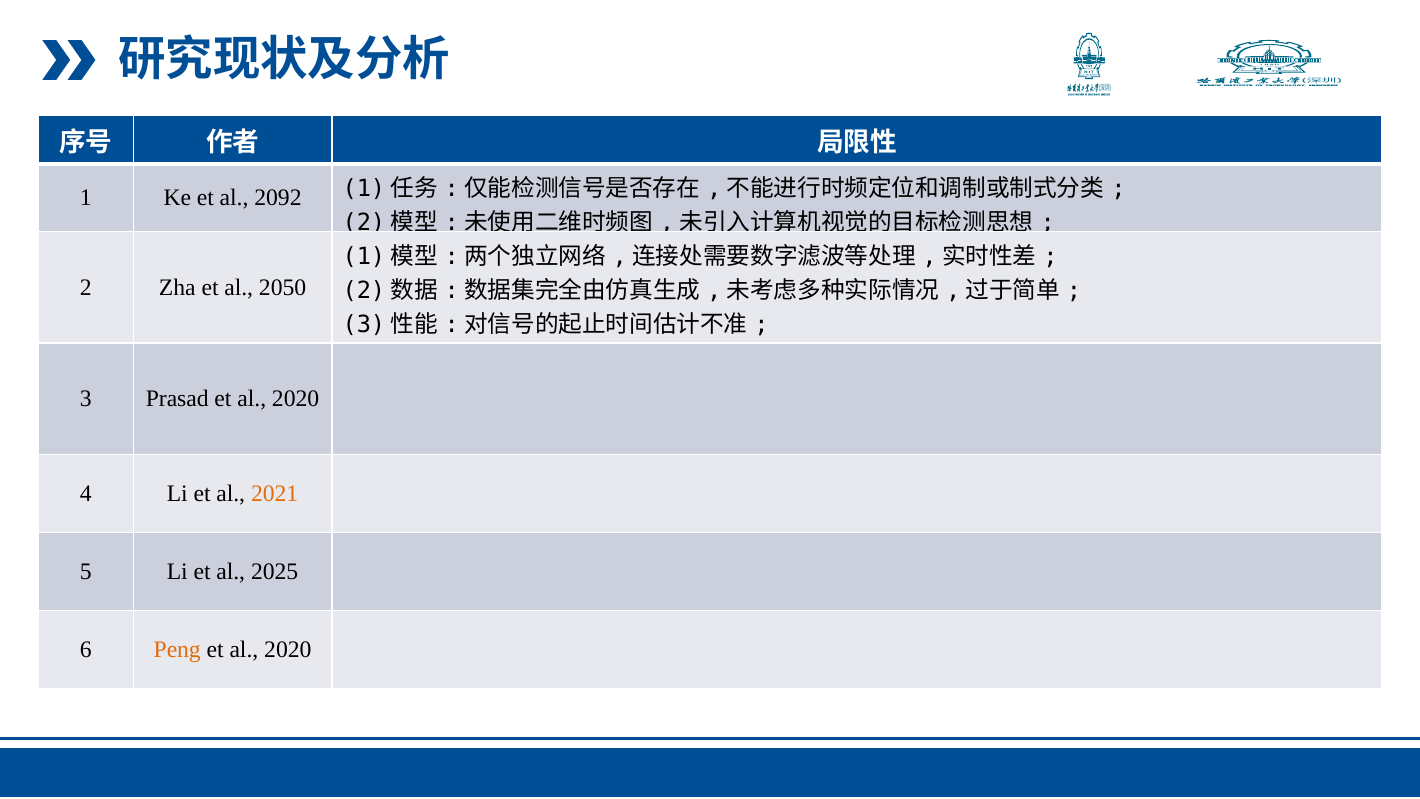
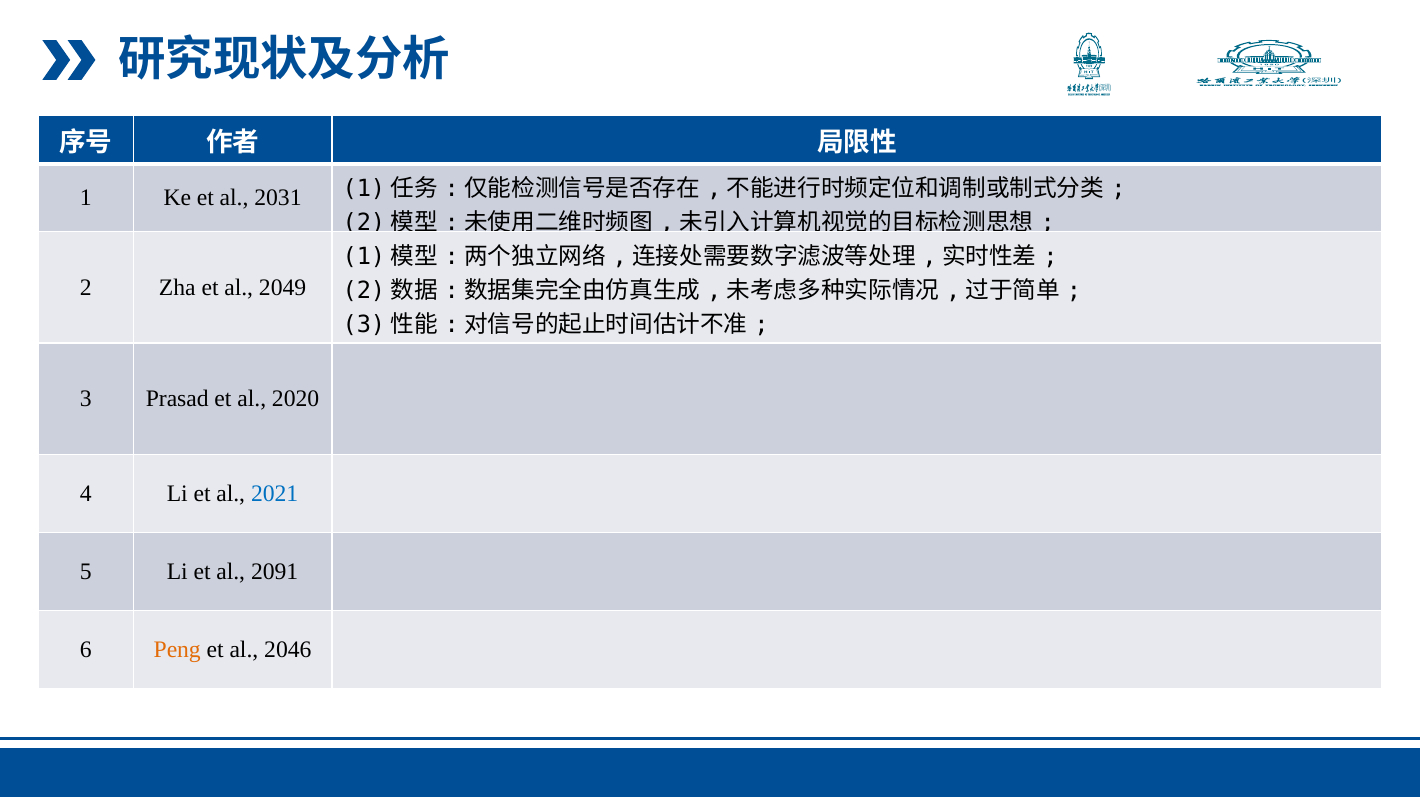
2092: 2092 -> 2031
2050: 2050 -> 2049
2021 colour: orange -> blue
2025: 2025 -> 2091
2020 at (288, 650): 2020 -> 2046
